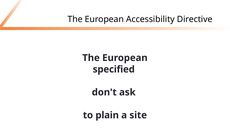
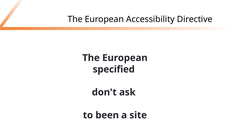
plain: plain -> been
